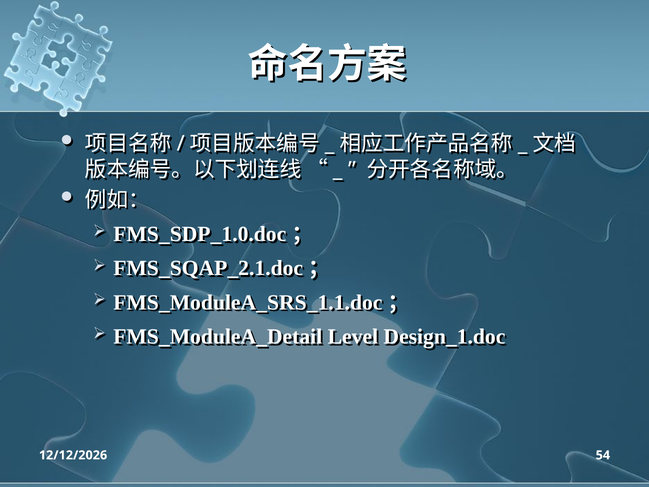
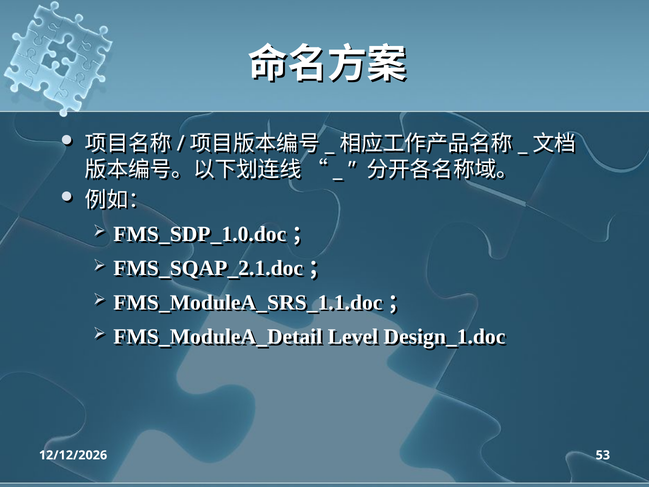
54: 54 -> 53
